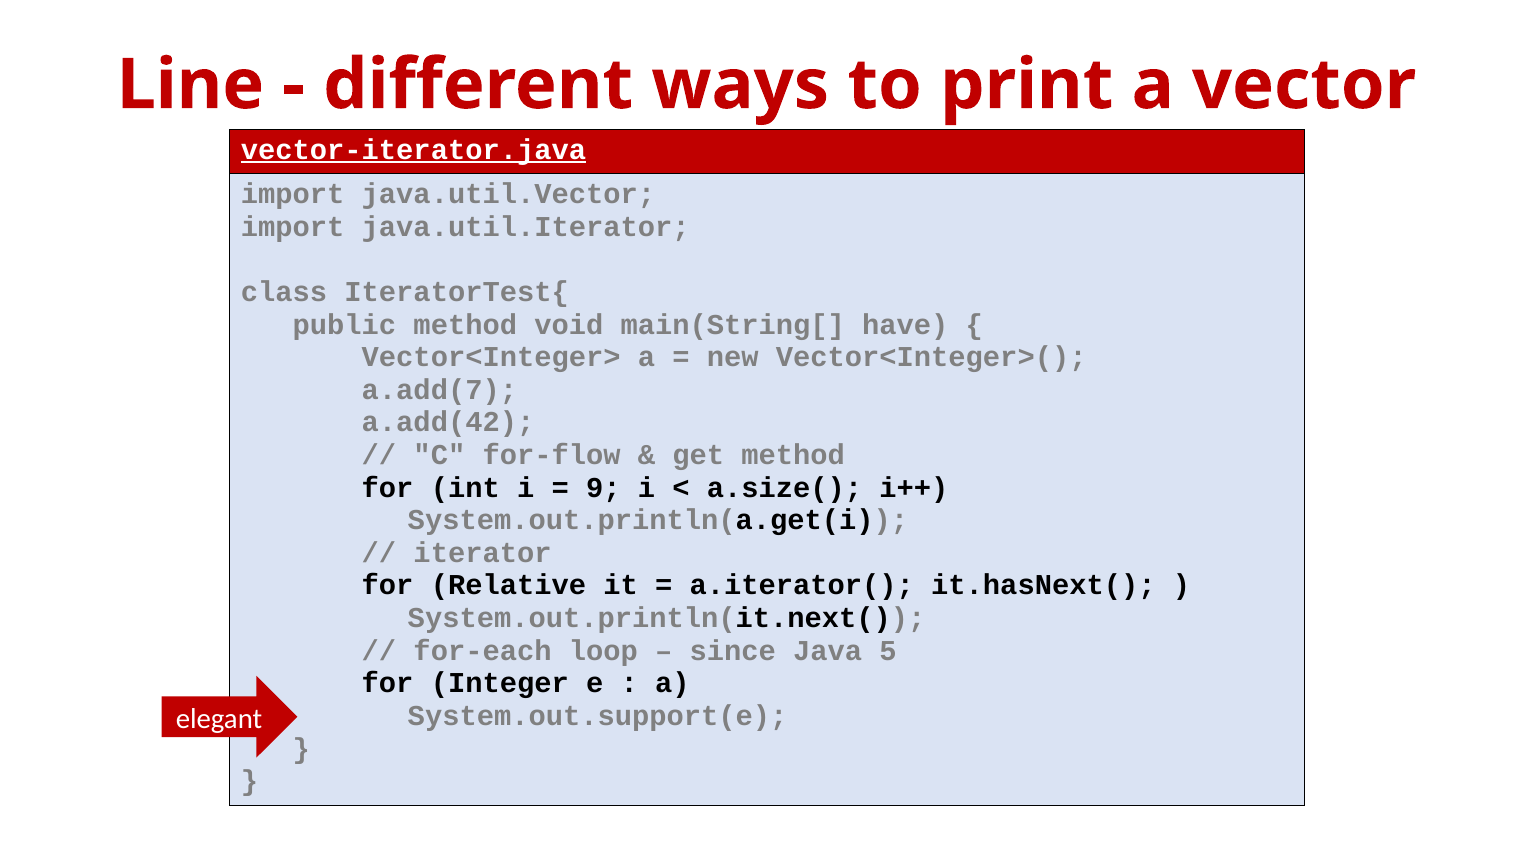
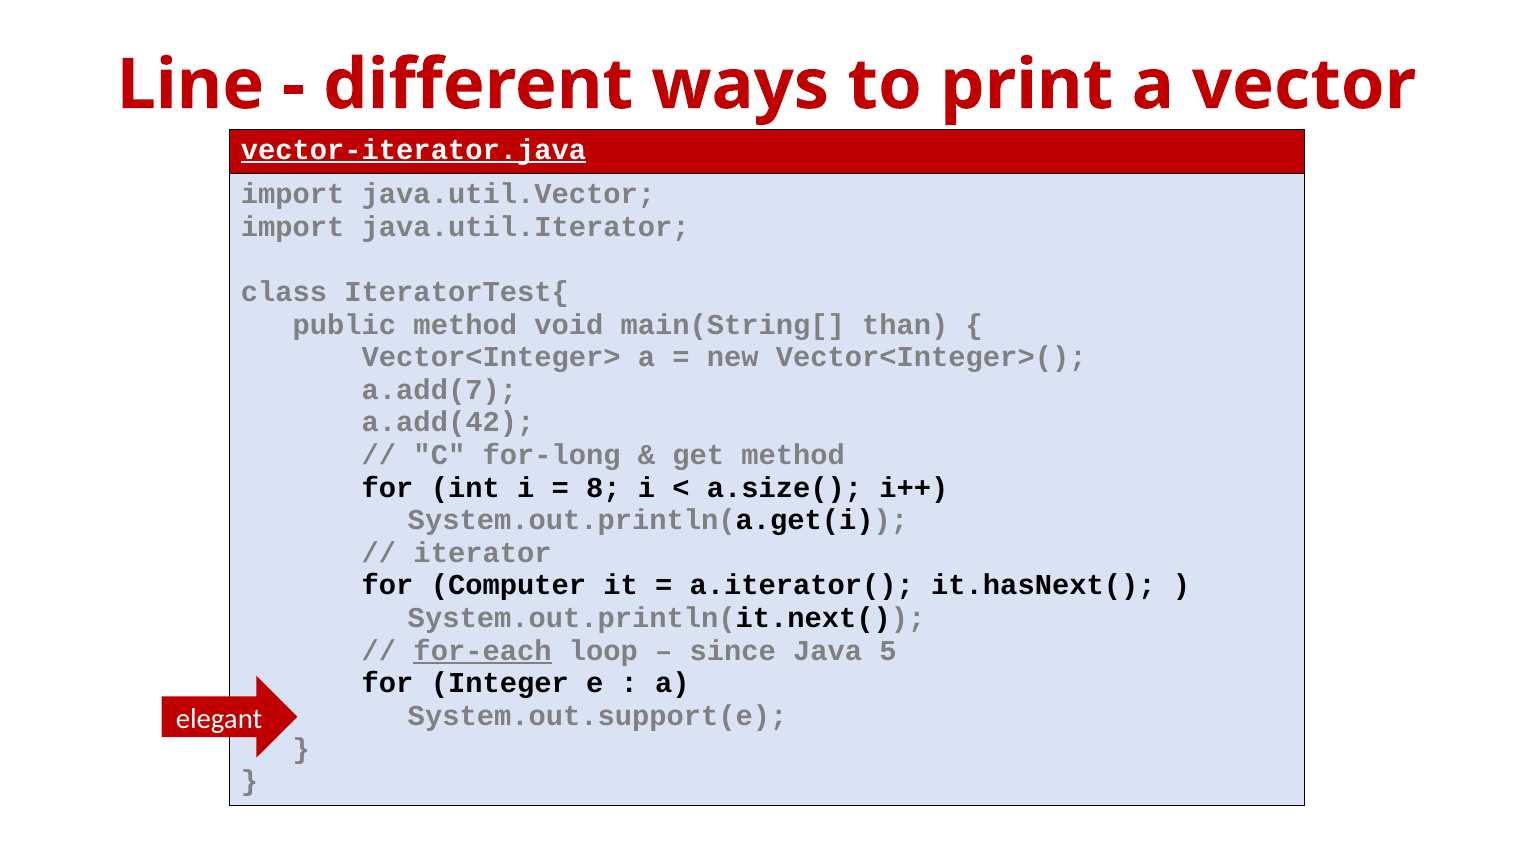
have: have -> than
for-flow: for-flow -> for-long
9: 9 -> 8
Relative: Relative -> Computer
for-each underline: none -> present
